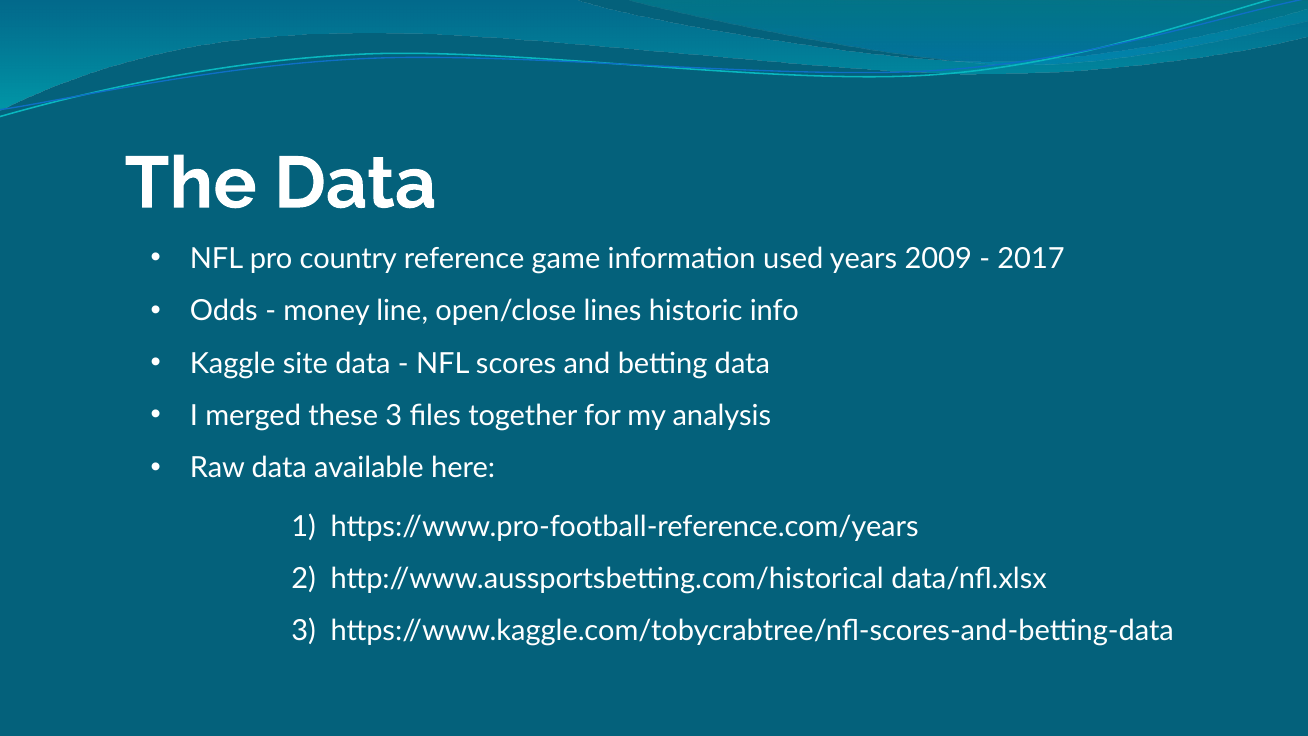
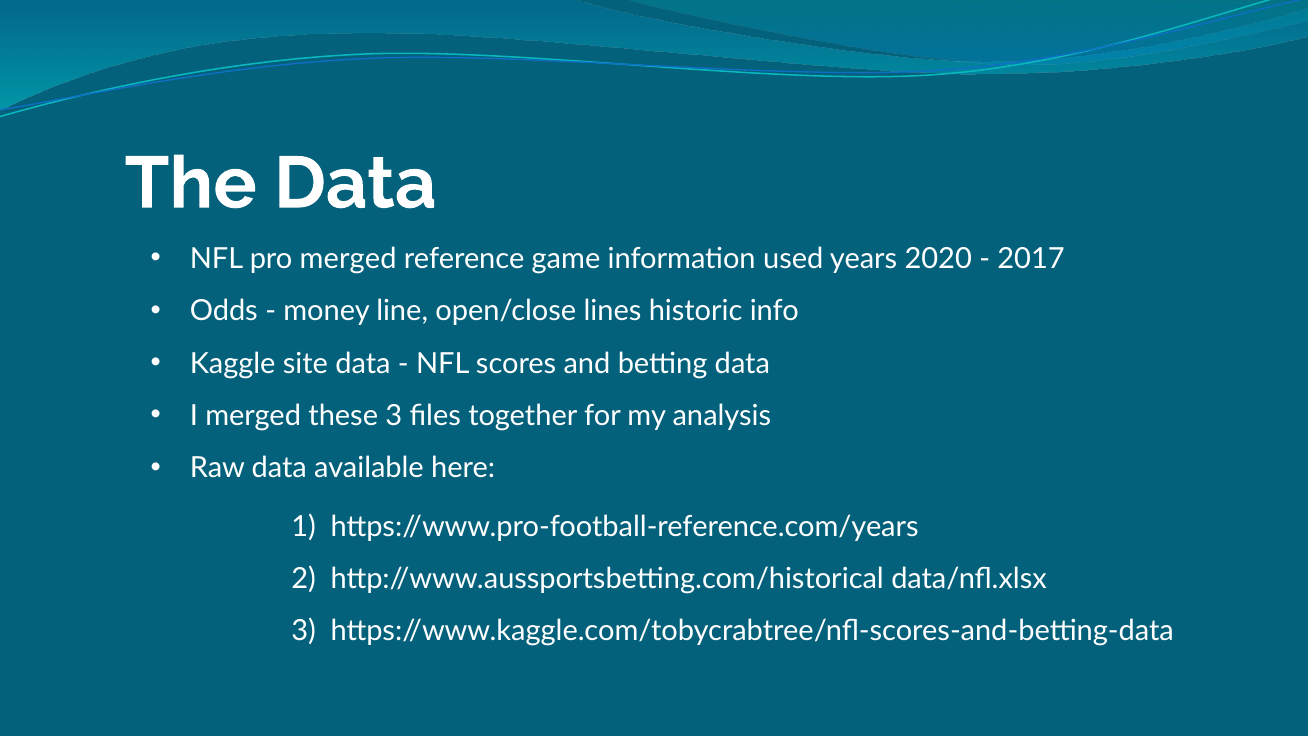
pro country: country -> merged
2009: 2009 -> 2020
